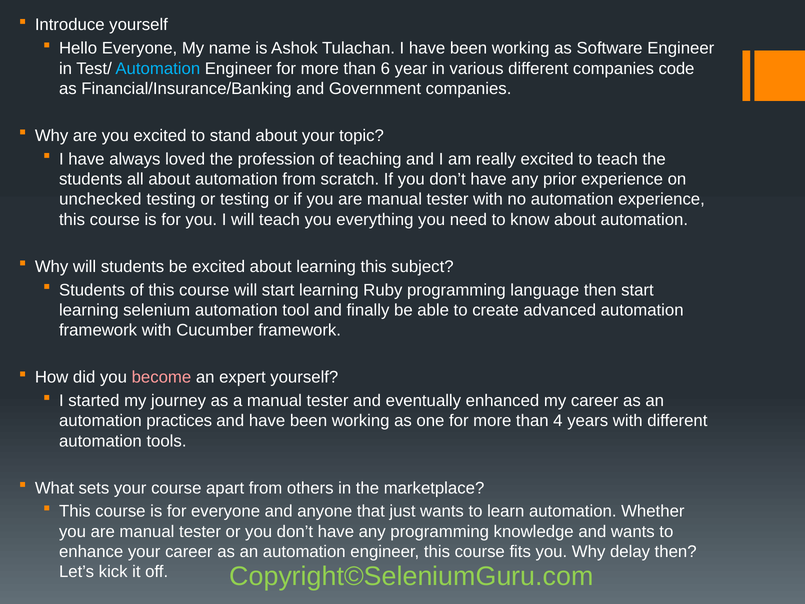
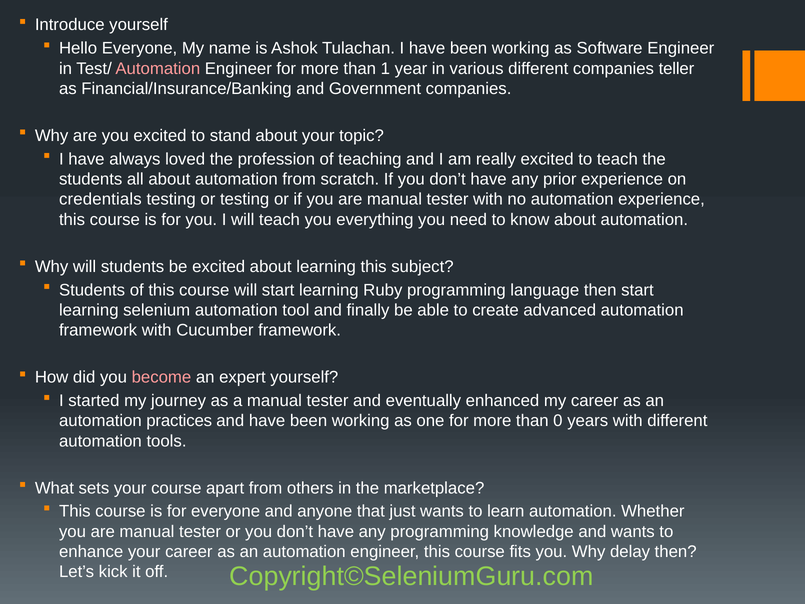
Automation at (158, 68) colour: light blue -> pink
6: 6 -> 1
code: code -> teller
unchecked: unchecked -> credentials
4: 4 -> 0
